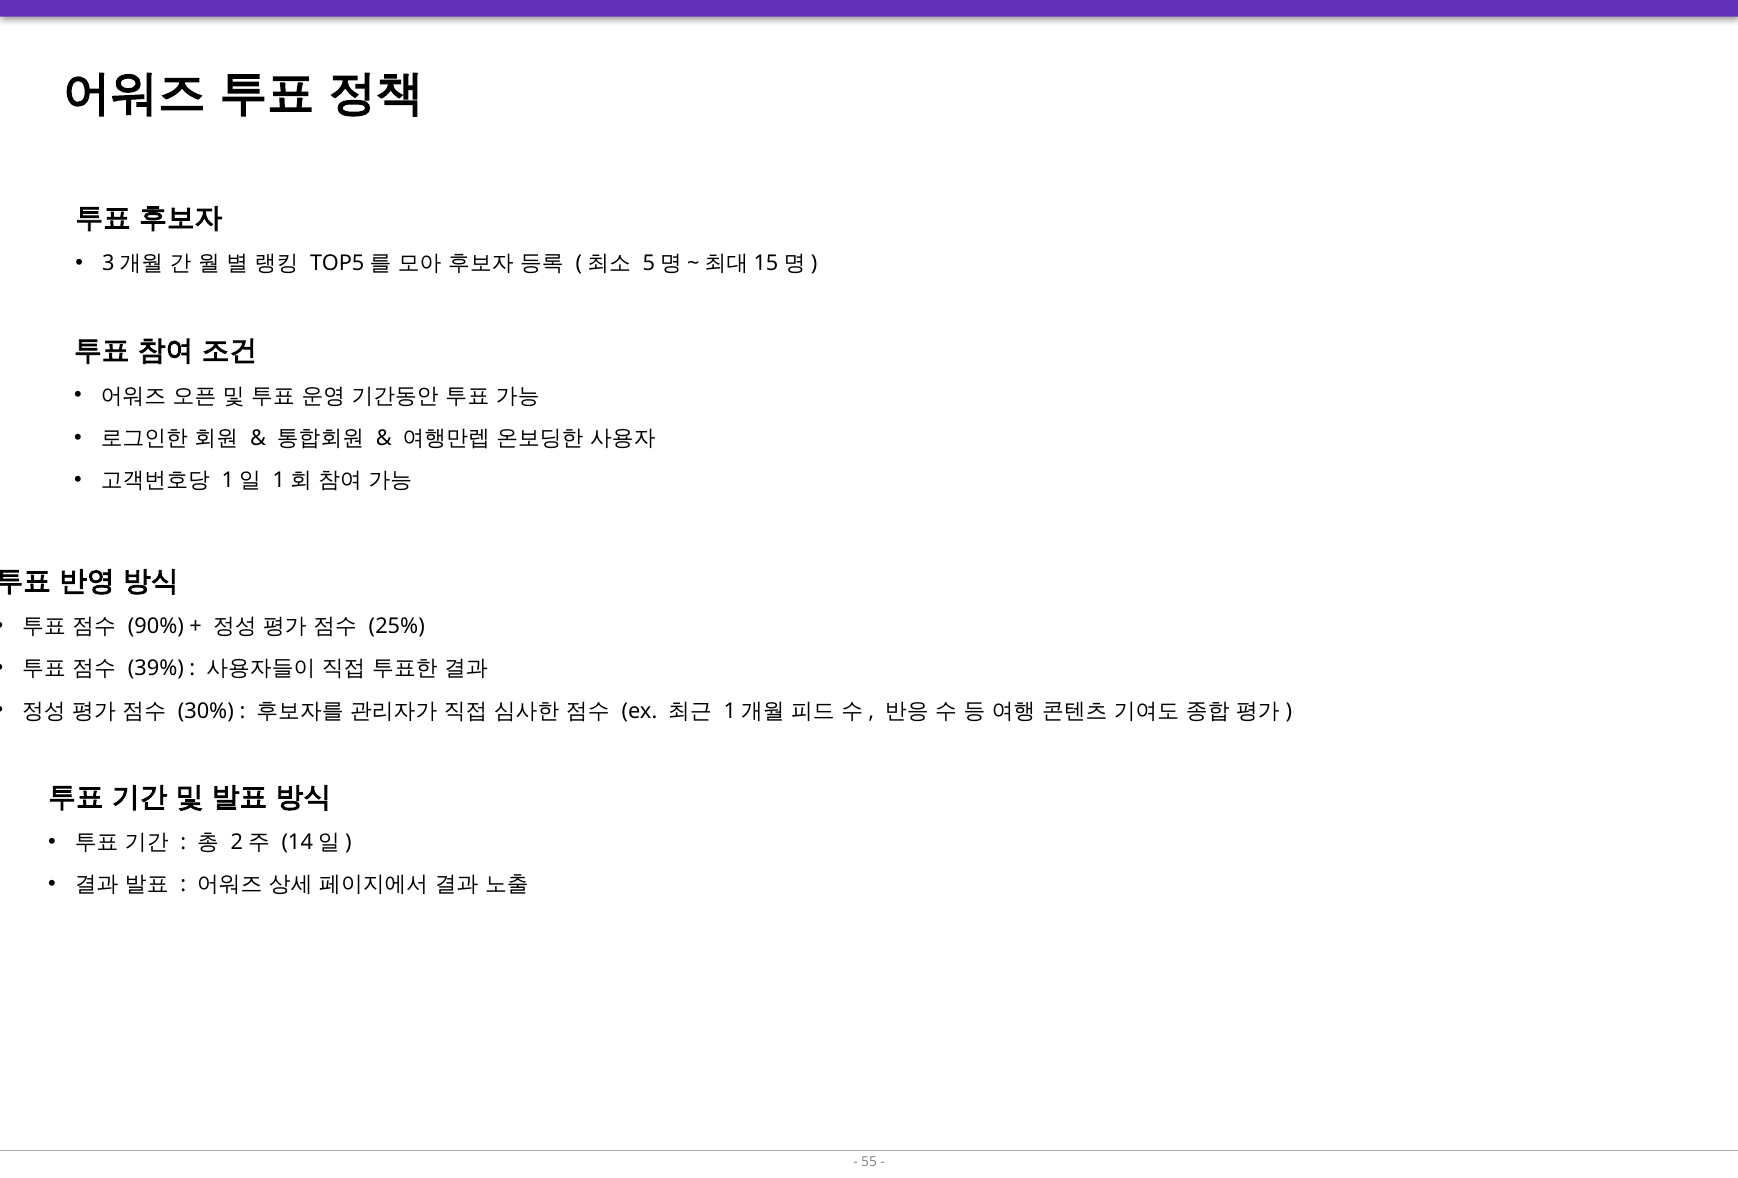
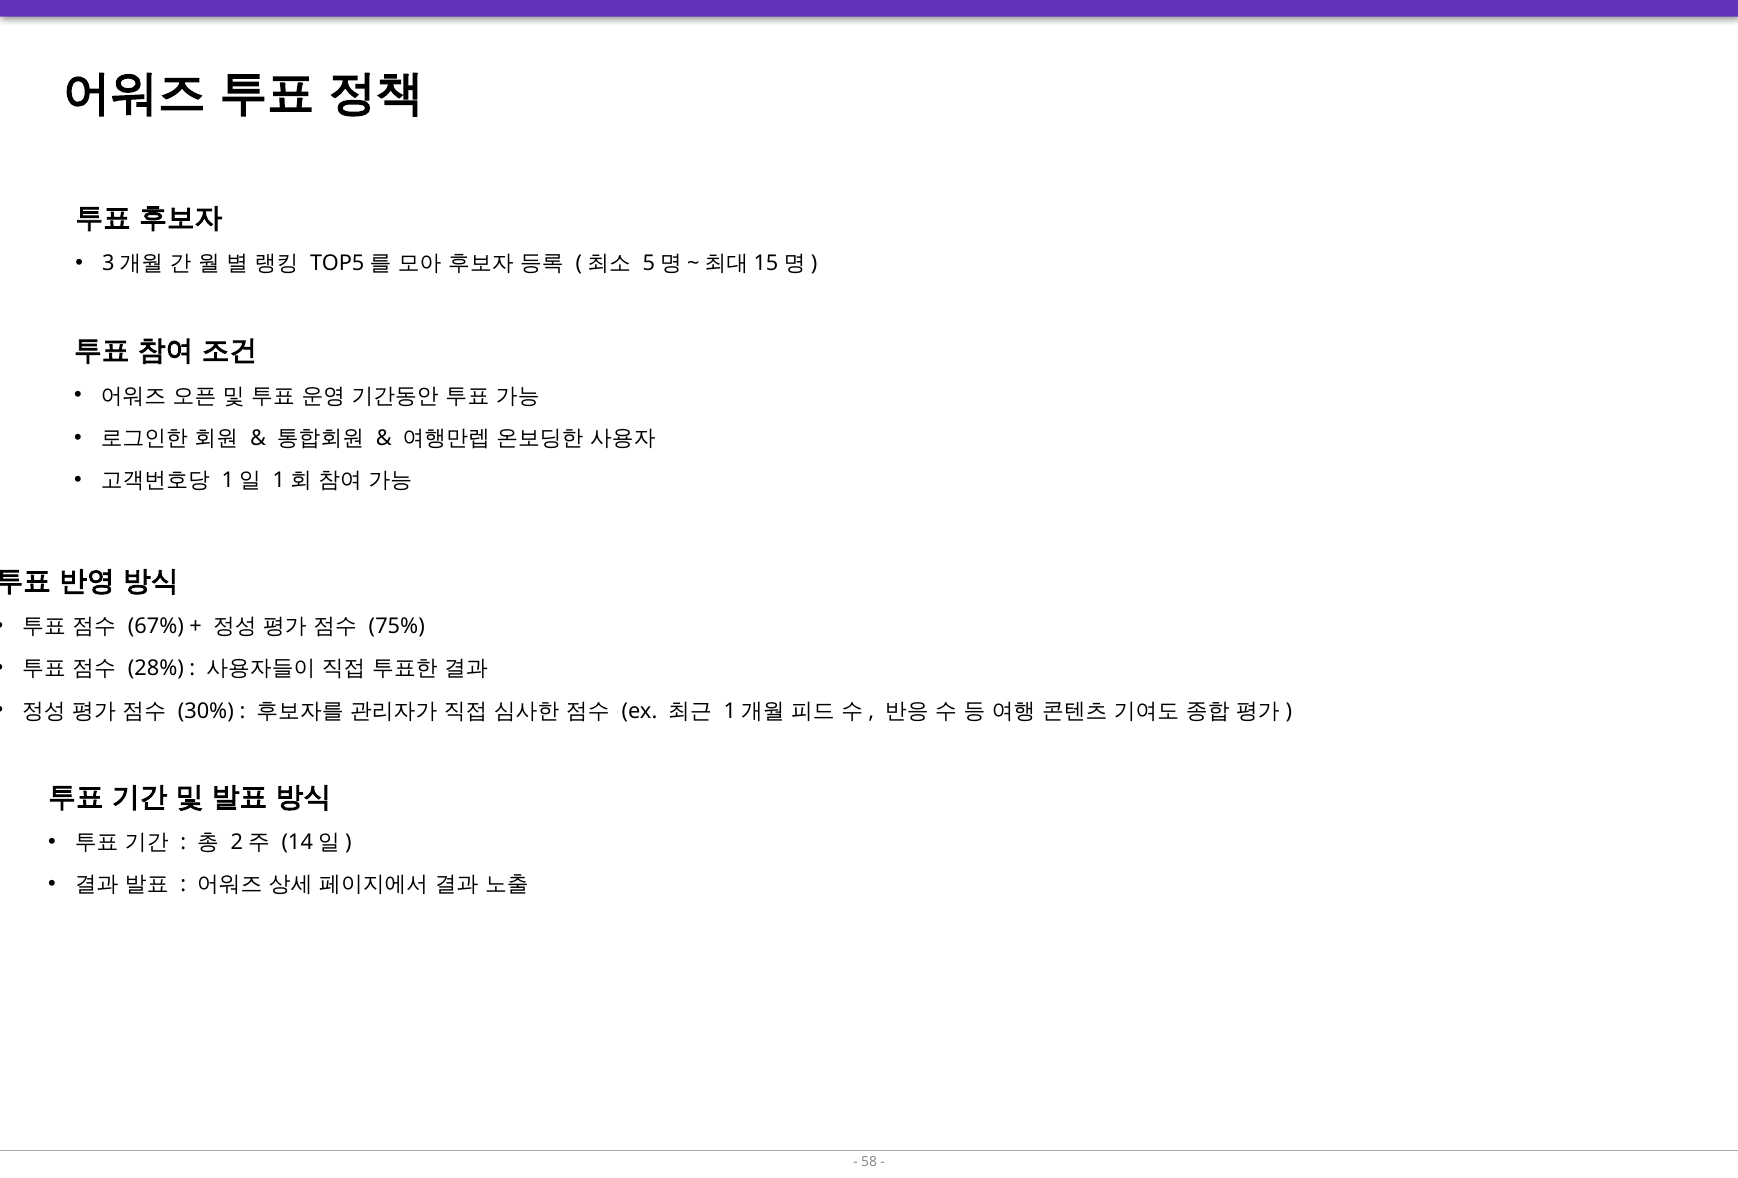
90%: 90% -> 67%
25%: 25% -> 75%
39%: 39% -> 28%
55: 55 -> 58
